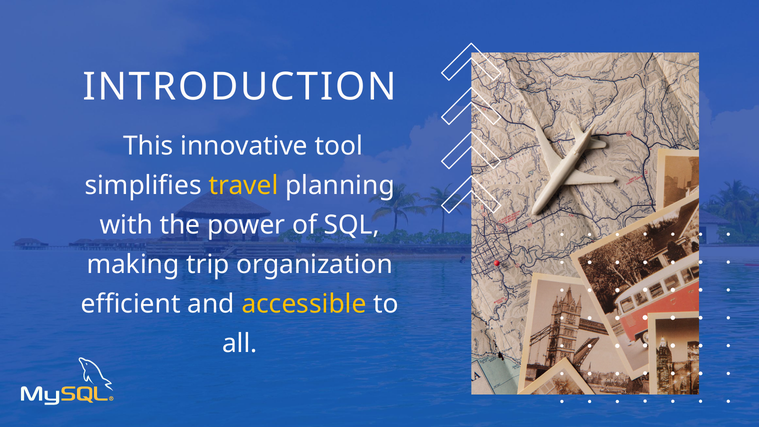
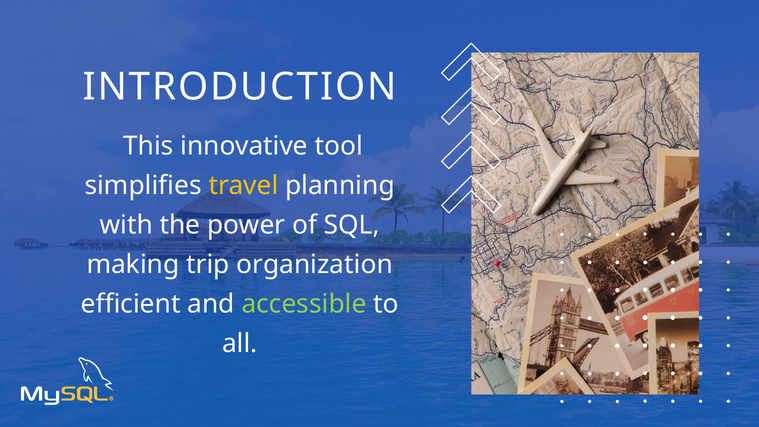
accessible colour: yellow -> light green
